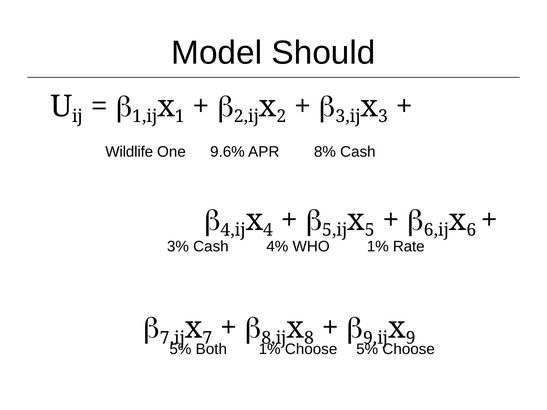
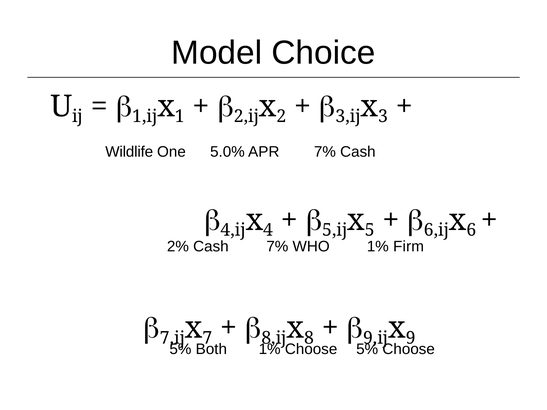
Should: Should -> Choice
9.6%: 9.6% -> 5.0%
APR 8%: 8% -> 7%
3%: 3% -> 2%
Cash 4%: 4% -> 7%
Rate: Rate -> Firm
